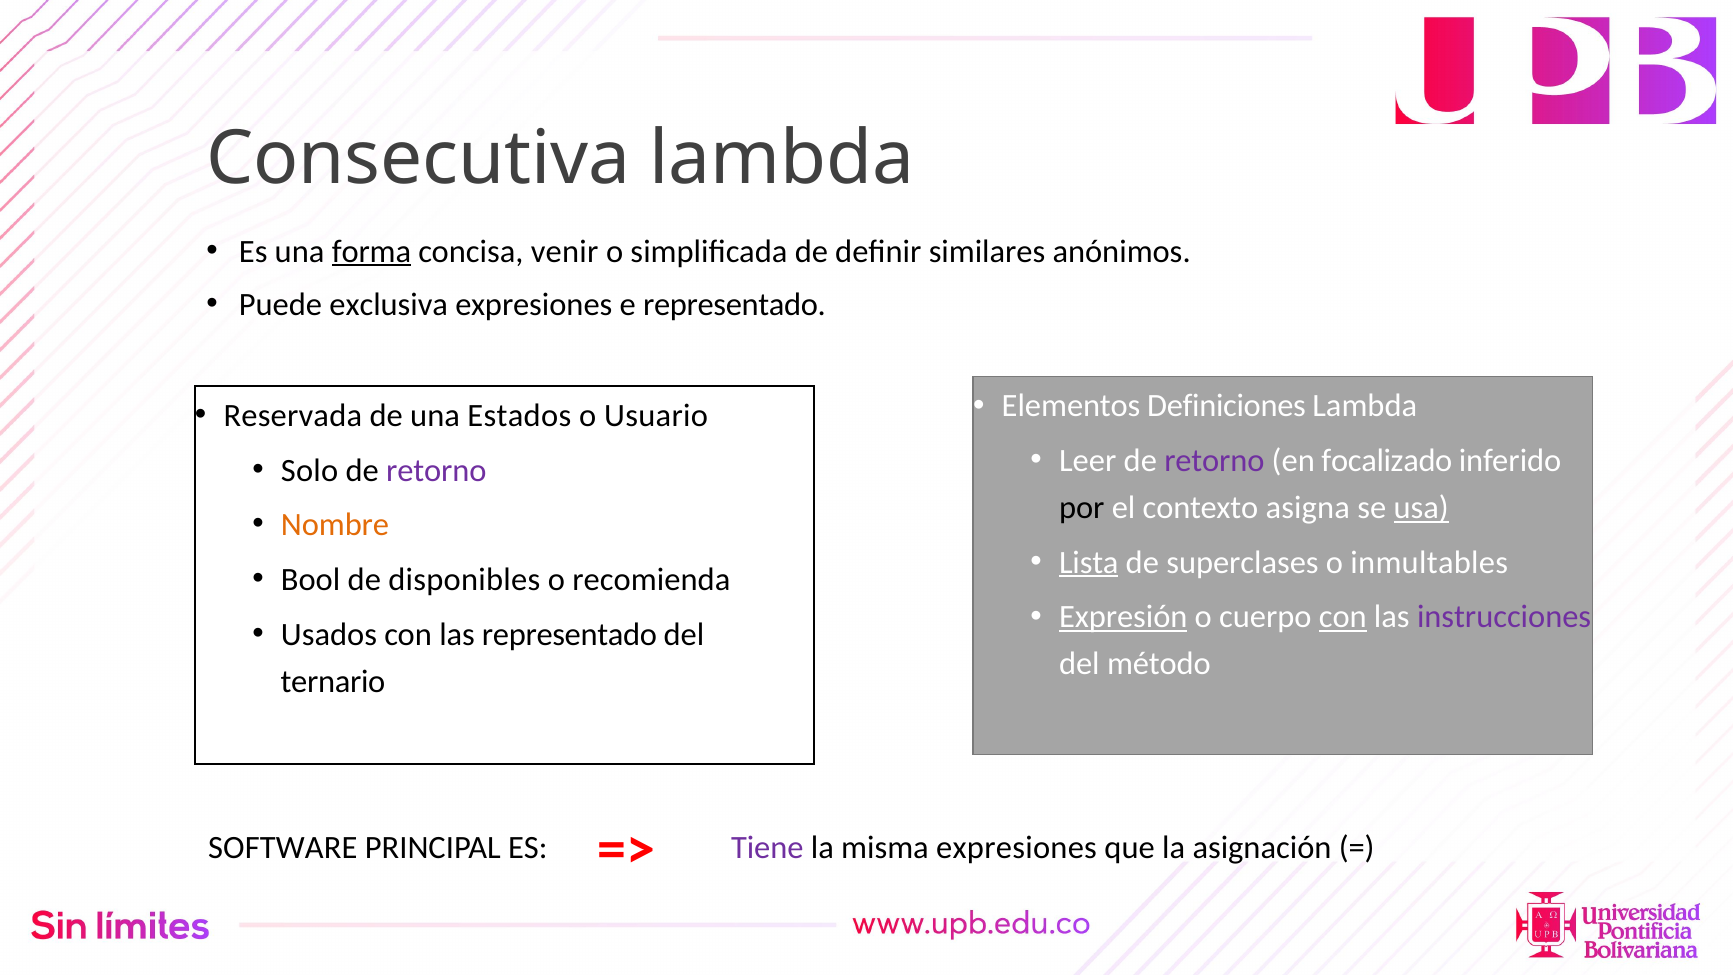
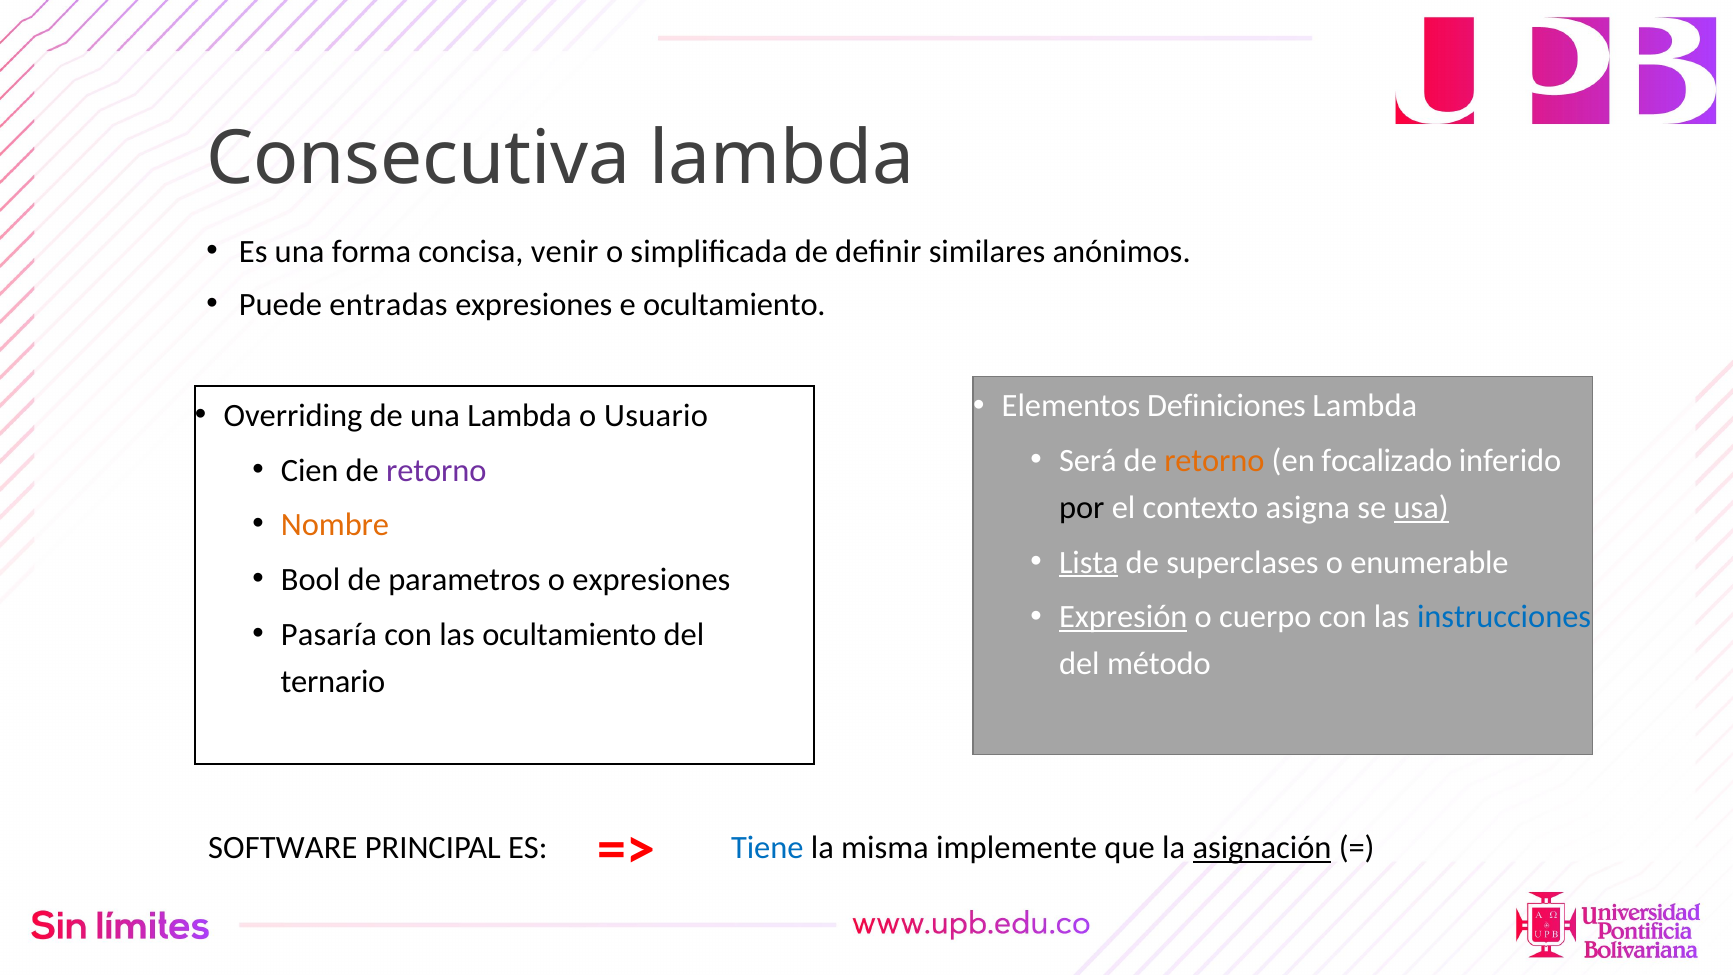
forma underline: present -> none
exclusiva: exclusiva -> entradas
e representado: representado -> ocultamiento
Reservada: Reservada -> Overriding
una Estados: Estados -> Lambda
Leer: Leer -> Será
retorno at (1214, 461) colour: purple -> orange
Solo: Solo -> Cien
inmultables: inmultables -> enumerable
disponibles: disponibles -> parametros
o recomienda: recomienda -> expresiones
con at (1343, 617) underline: present -> none
instrucciones colour: purple -> blue
Usados: Usados -> Pasaría
las representado: representado -> ocultamiento
Tiene colour: purple -> blue
misma expresiones: expresiones -> implemente
asignación underline: none -> present
